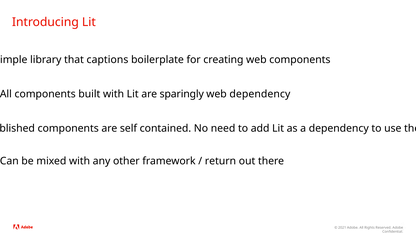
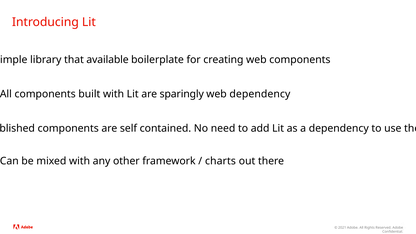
captions: captions -> available
return: return -> charts
